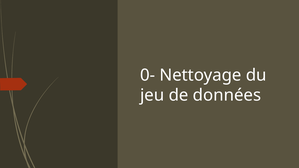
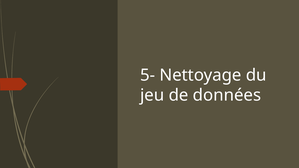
0-: 0- -> 5-
